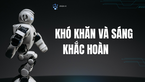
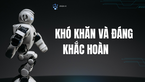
SÁNG: SÁNG -> ĐÁNG
